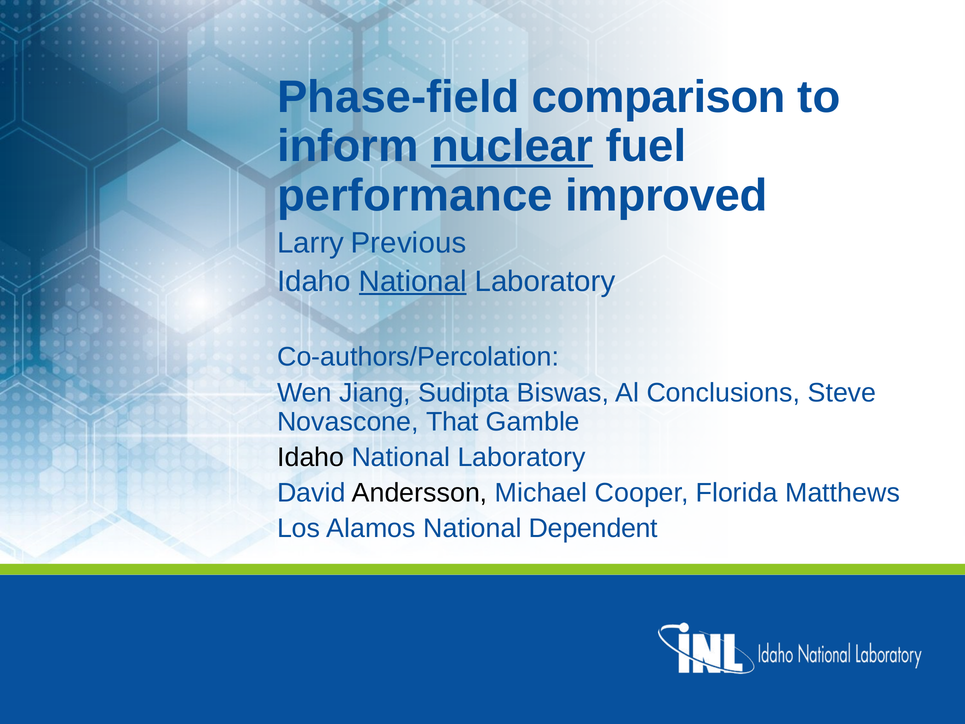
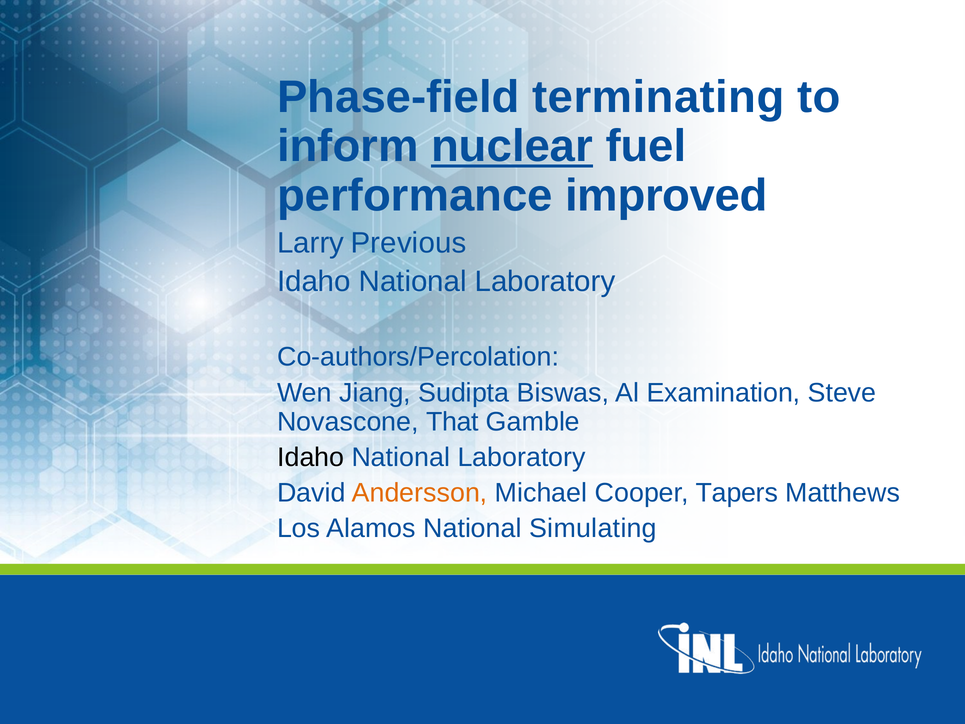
comparison: comparison -> terminating
National at (413, 281) underline: present -> none
Conclusions: Conclusions -> Examination
Andersson colour: black -> orange
Florida: Florida -> Tapers
Dependent: Dependent -> Simulating
